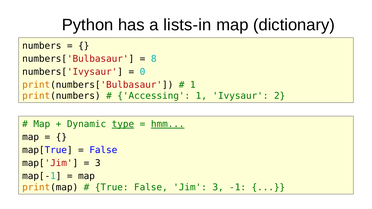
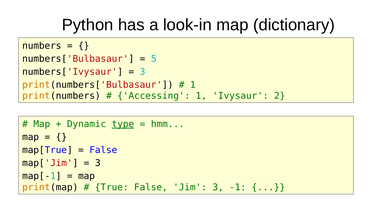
lists-in: lists-in -> look-in
8: 8 -> 5
0 at (143, 72): 0 -> 3
hmm underline: present -> none
